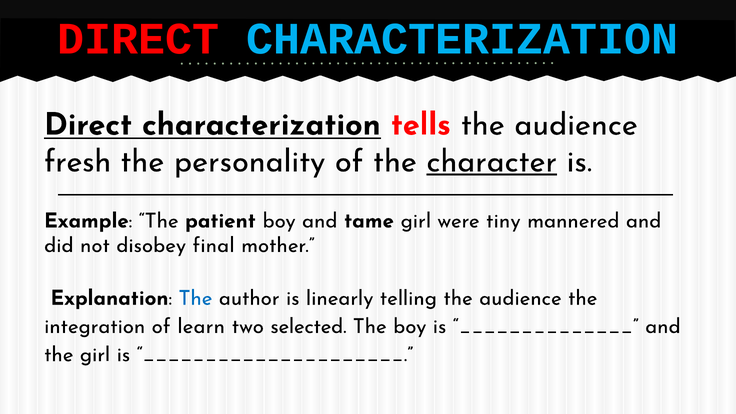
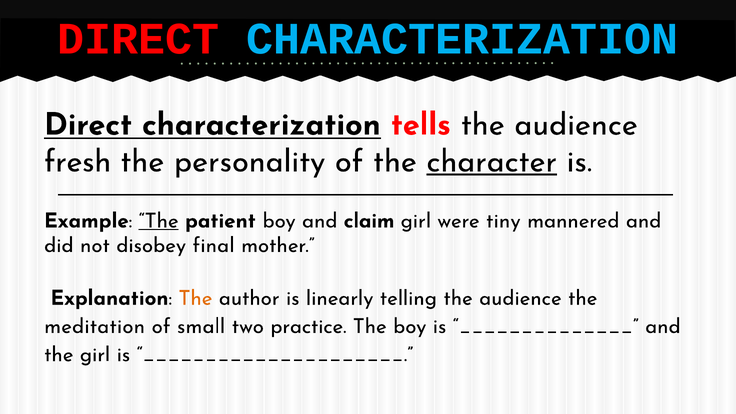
The at (159, 221) underline: none -> present
tame: tame -> claim
The at (195, 298) colour: blue -> orange
integration: integration -> meditation
learn: learn -> small
selected: selected -> practice
